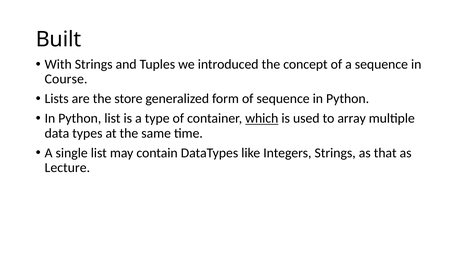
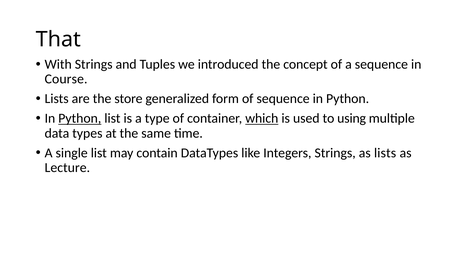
Built: Built -> That
Python at (80, 119) underline: none -> present
array: array -> using
as that: that -> lists
